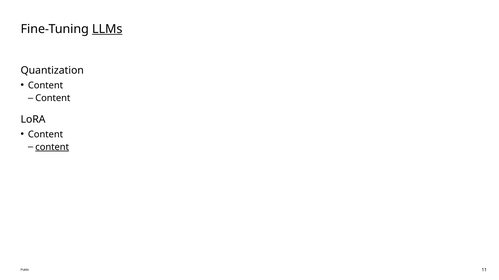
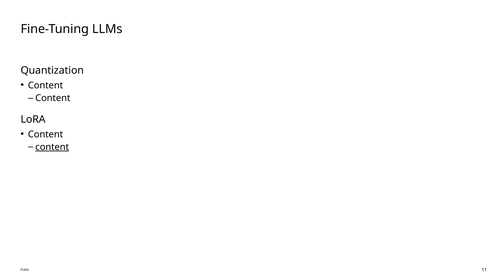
LLMs underline: present -> none
